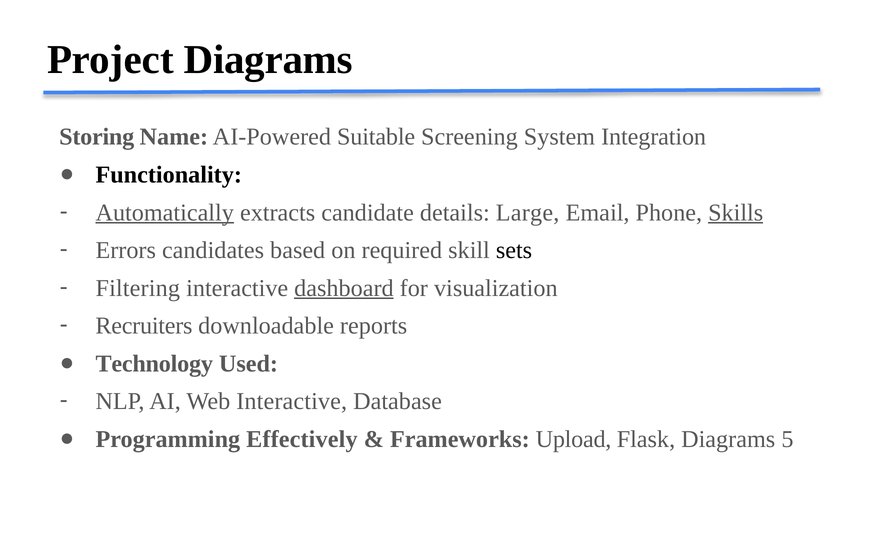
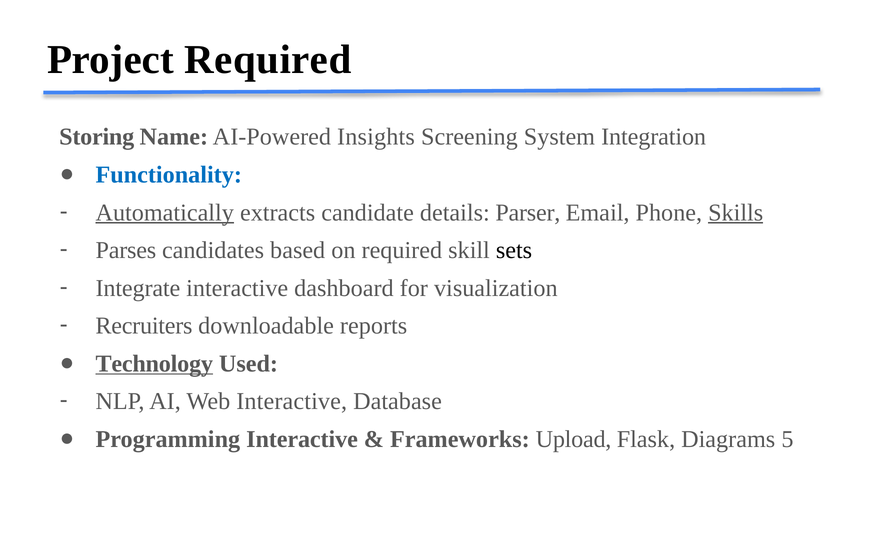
Project Diagrams: Diagrams -> Required
Suitable: Suitable -> Insights
Functionality colour: black -> blue
Large: Large -> Parser
Errors: Errors -> Parses
Filtering: Filtering -> Integrate
dashboard underline: present -> none
Technology underline: none -> present
Programming Effectively: Effectively -> Interactive
